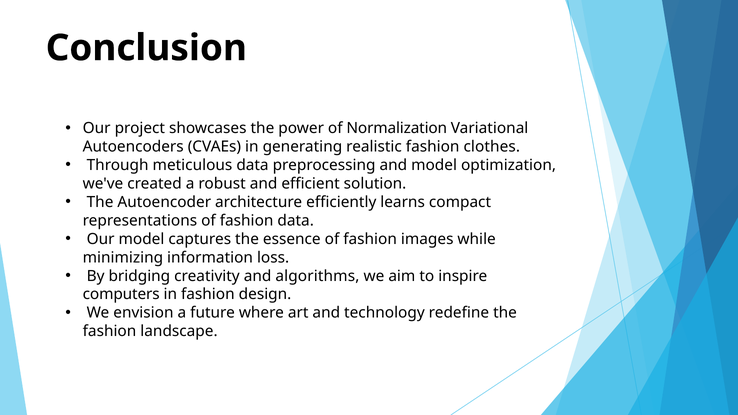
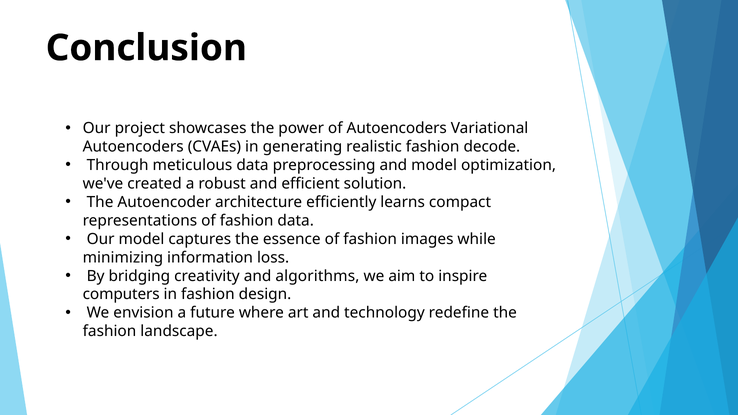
of Normalization: Normalization -> Autoencoders
clothes: clothes -> decode
